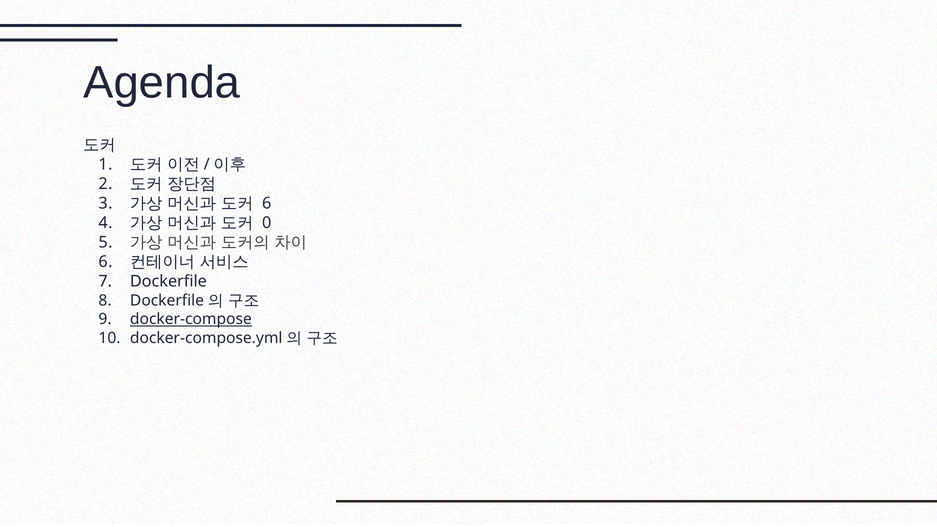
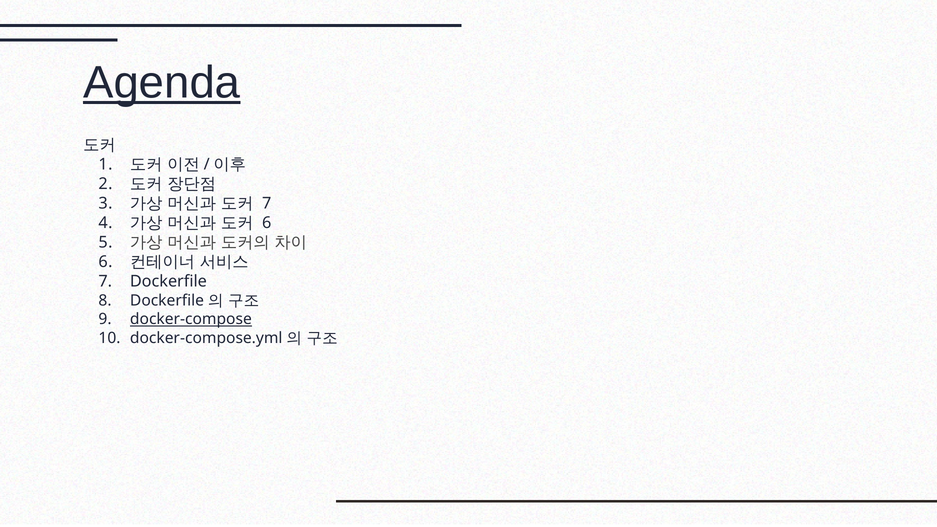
Agenda underline: none -> present
6 at (267, 203): 6 -> 7
0 at (267, 223): 0 -> 6
